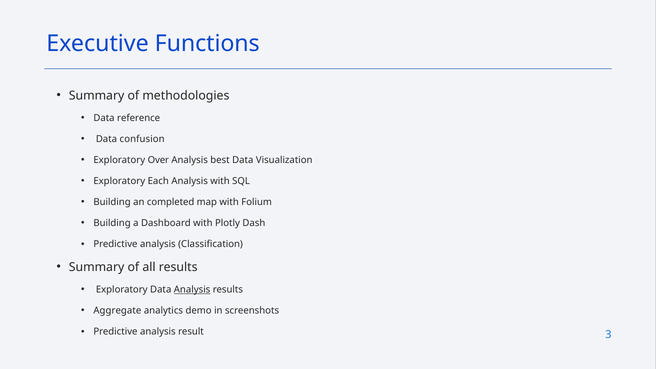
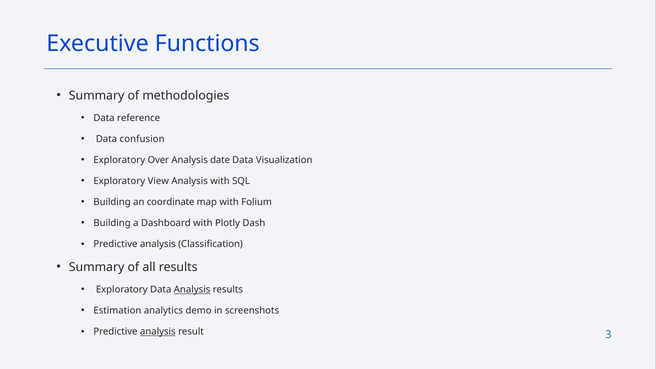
best: best -> date
Each: Each -> View
completed: completed -> coordinate
Aggregate: Aggregate -> Estimation
analysis at (158, 332) underline: none -> present
